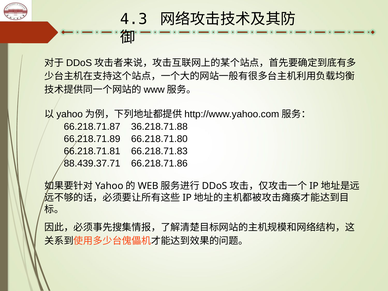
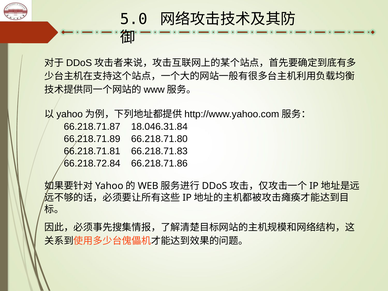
4.3: 4.3 -> 5.0
36.218.71.88: 36.218.71.88 -> 18.046.31.84
88.439.37.71: 88.439.37.71 -> 66.218.72.84
